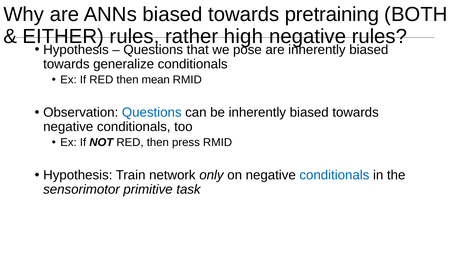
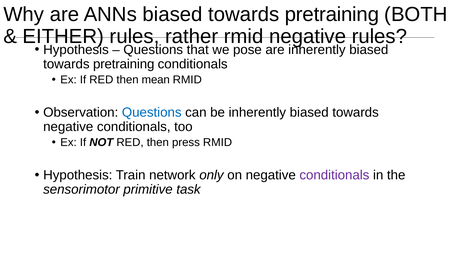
rather high: high -> rmid
generalize at (124, 64): generalize -> pretraining
conditionals at (334, 175) colour: blue -> purple
